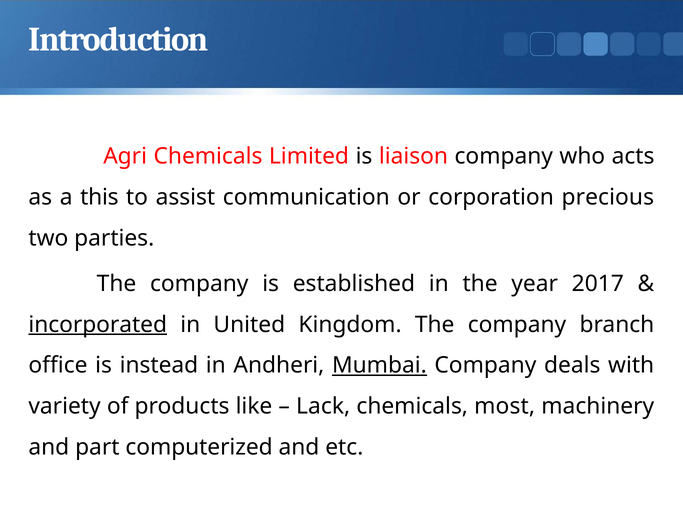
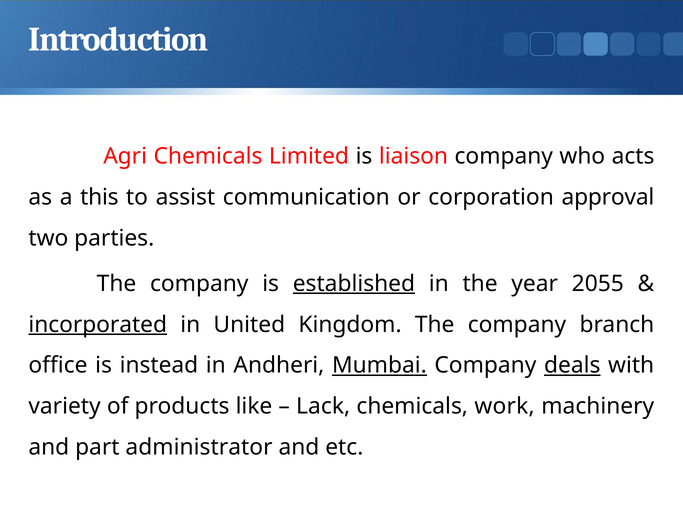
precious: precious -> approval
established underline: none -> present
2017: 2017 -> 2055
deals underline: none -> present
most: most -> work
computerized: computerized -> administrator
